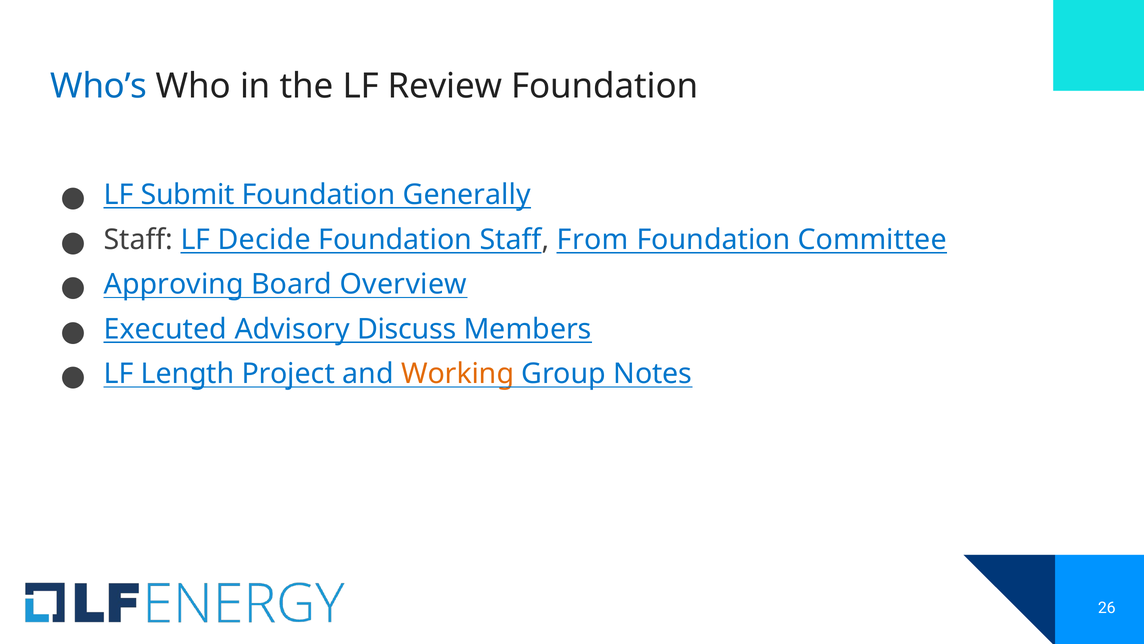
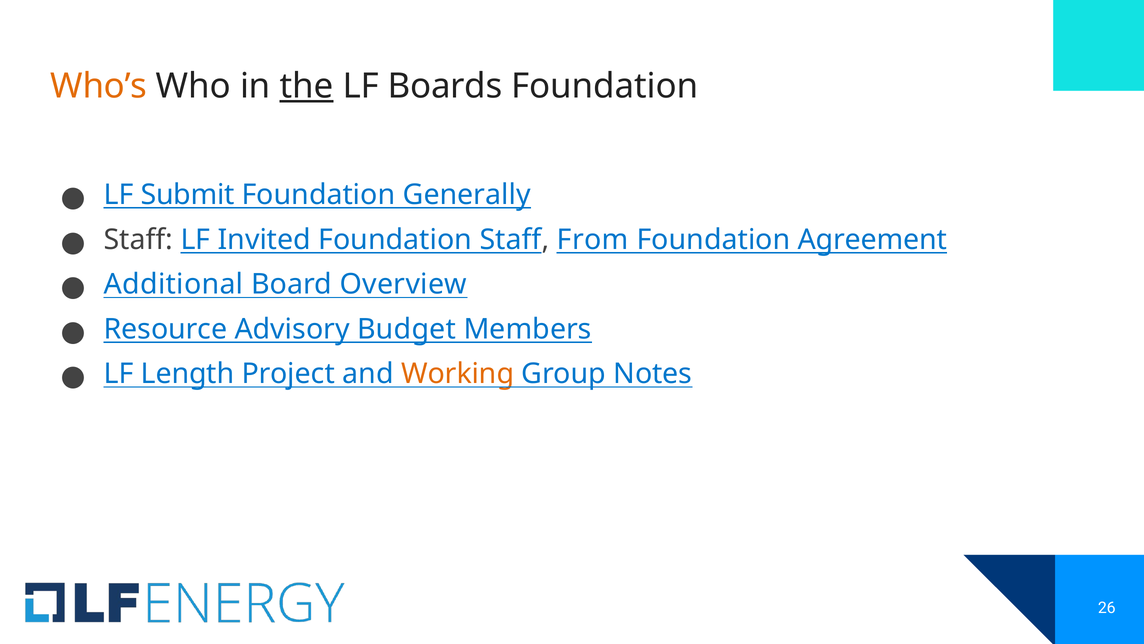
Who’s colour: blue -> orange
the underline: none -> present
Review: Review -> Boards
Decide: Decide -> Invited
Committee: Committee -> Agreement
Approving: Approving -> Additional
Executed: Executed -> Resource
Discuss: Discuss -> Budget
